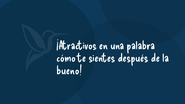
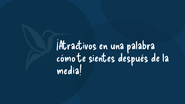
bueno: bueno -> media
